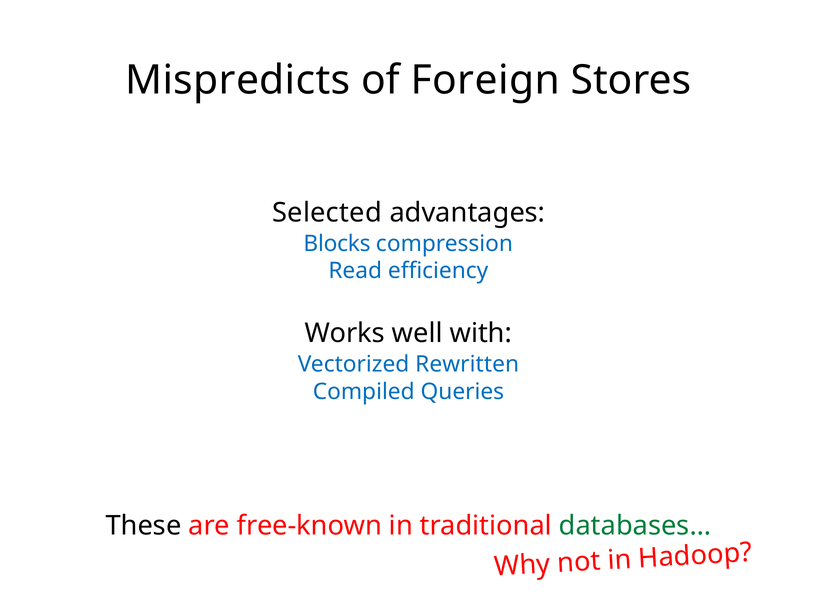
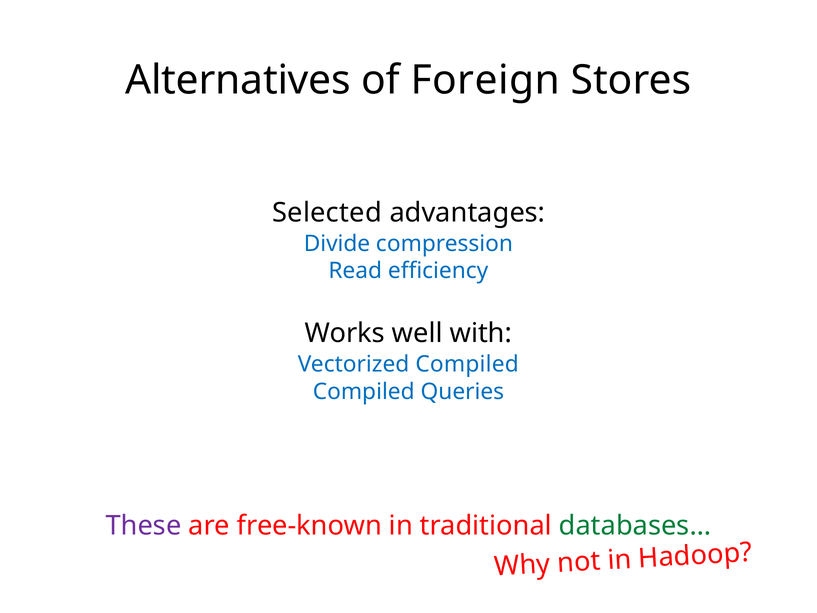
Mispredicts: Mispredicts -> Alternatives
Blocks: Blocks -> Divide
Vectorized Rewritten: Rewritten -> Compiled
These colour: black -> purple
